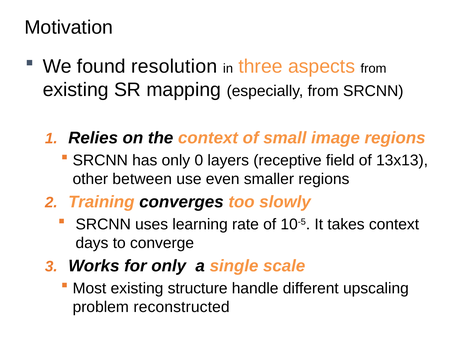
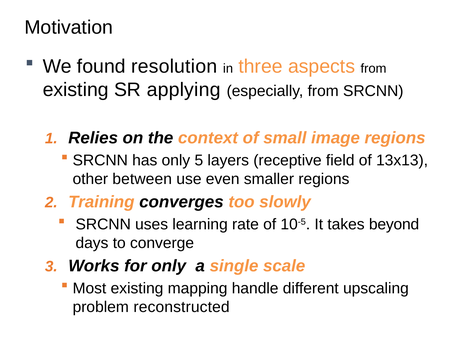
mapping: mapping -> applying
0: 0 -> 5
takes context: context -> beyond
structure: structure -> mapping
